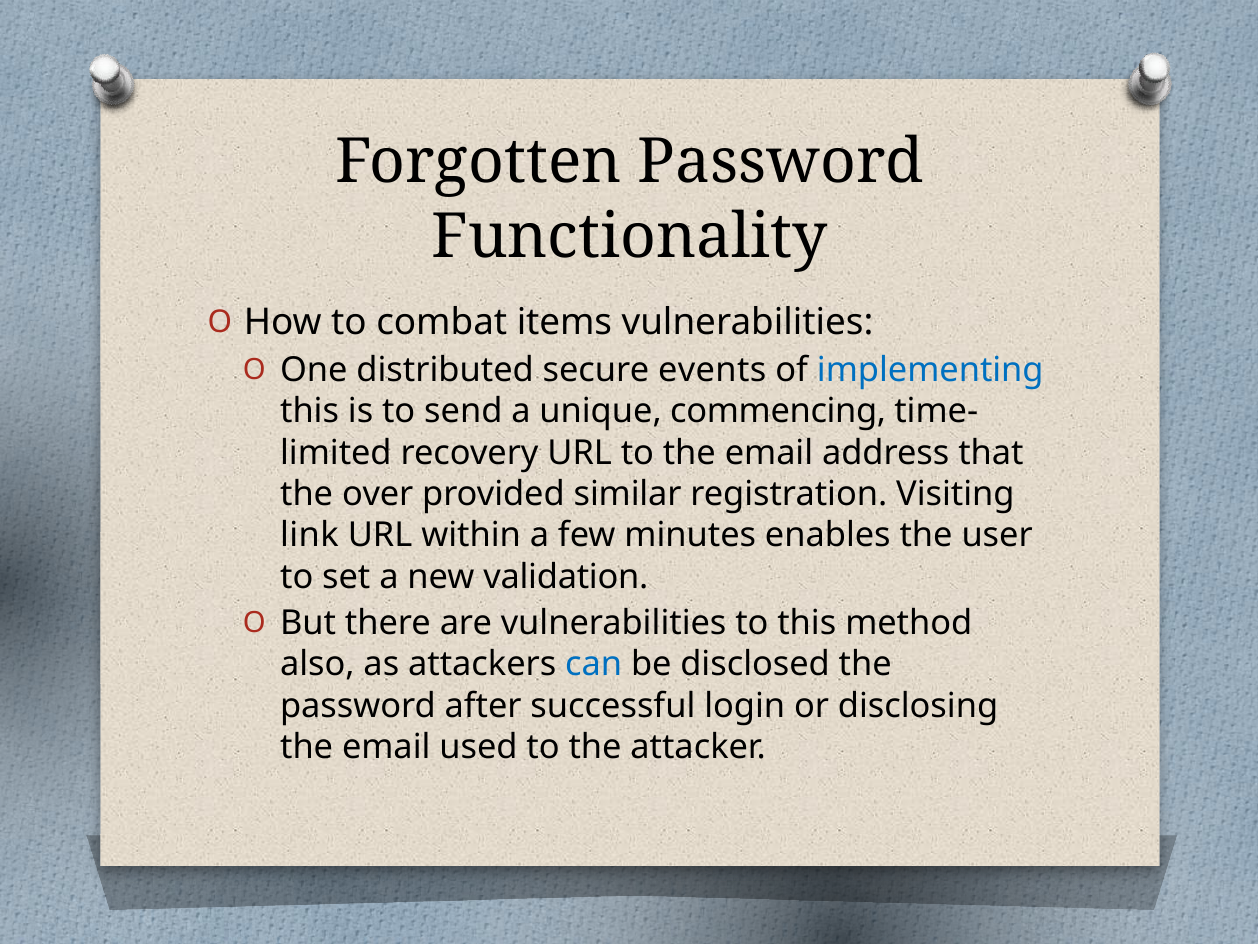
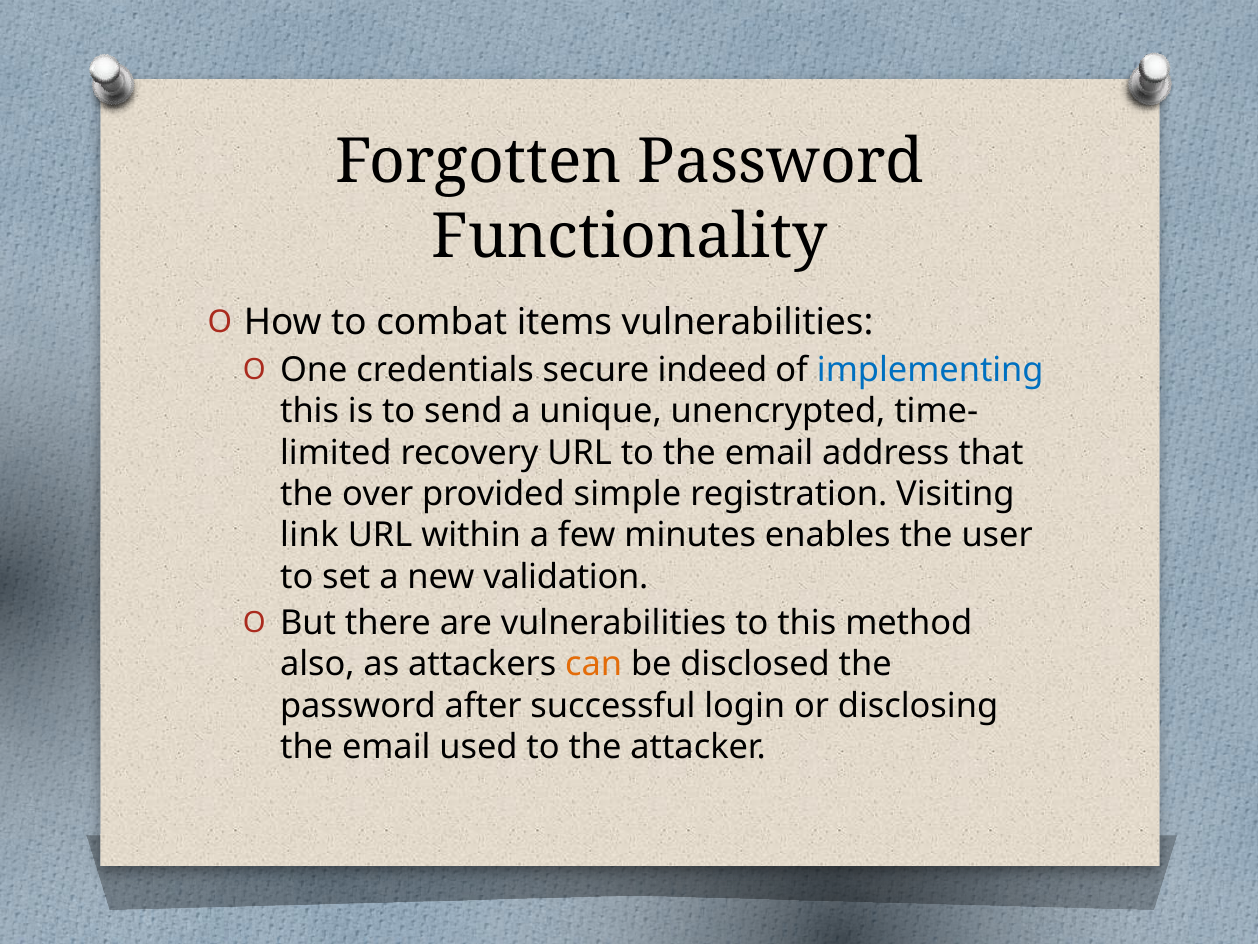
distributed: distributed -> credentials
events: events -> indeed
commencing: commencing -> unencrypted
similar: similar -> simple
can colour: blue -> orange
